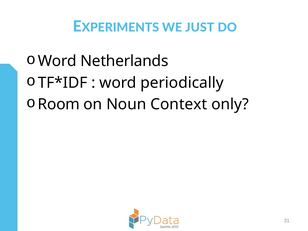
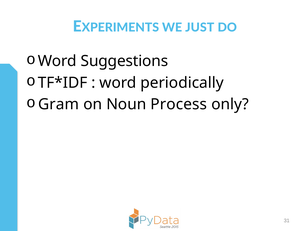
Netherlands: Netherlands -> Suggestions
Room: Room -> Gram
Context: Context -> Process
